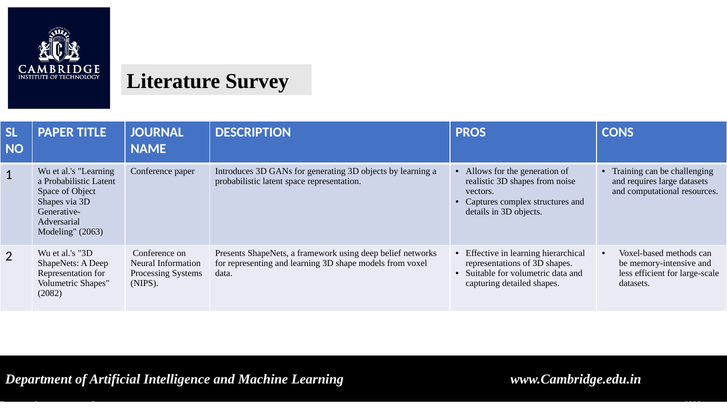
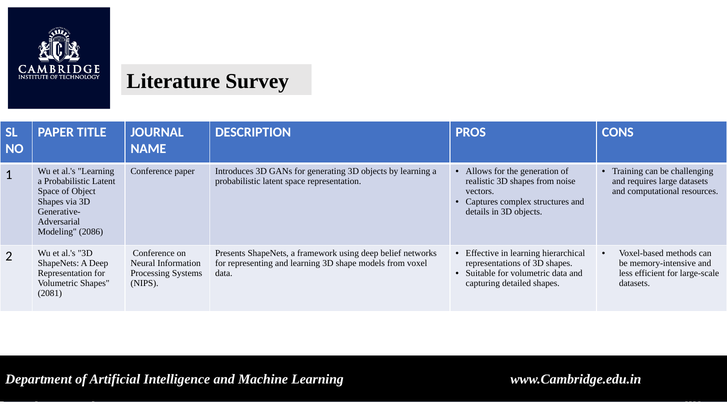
2063: 2063 -> 2086
2082: 2082 -> 2081
